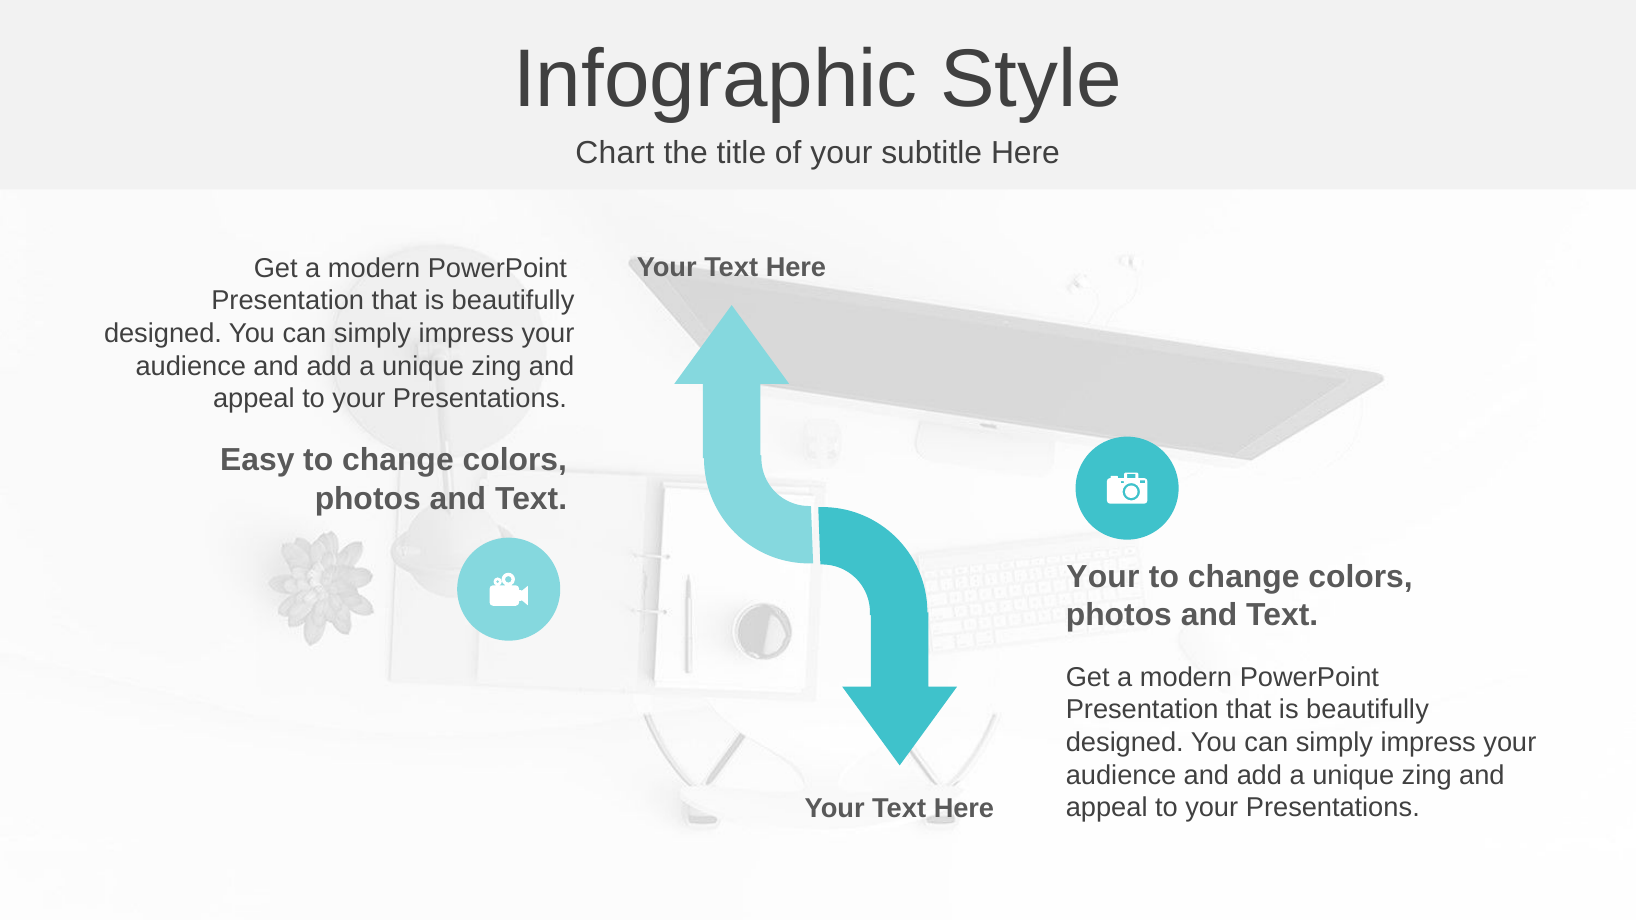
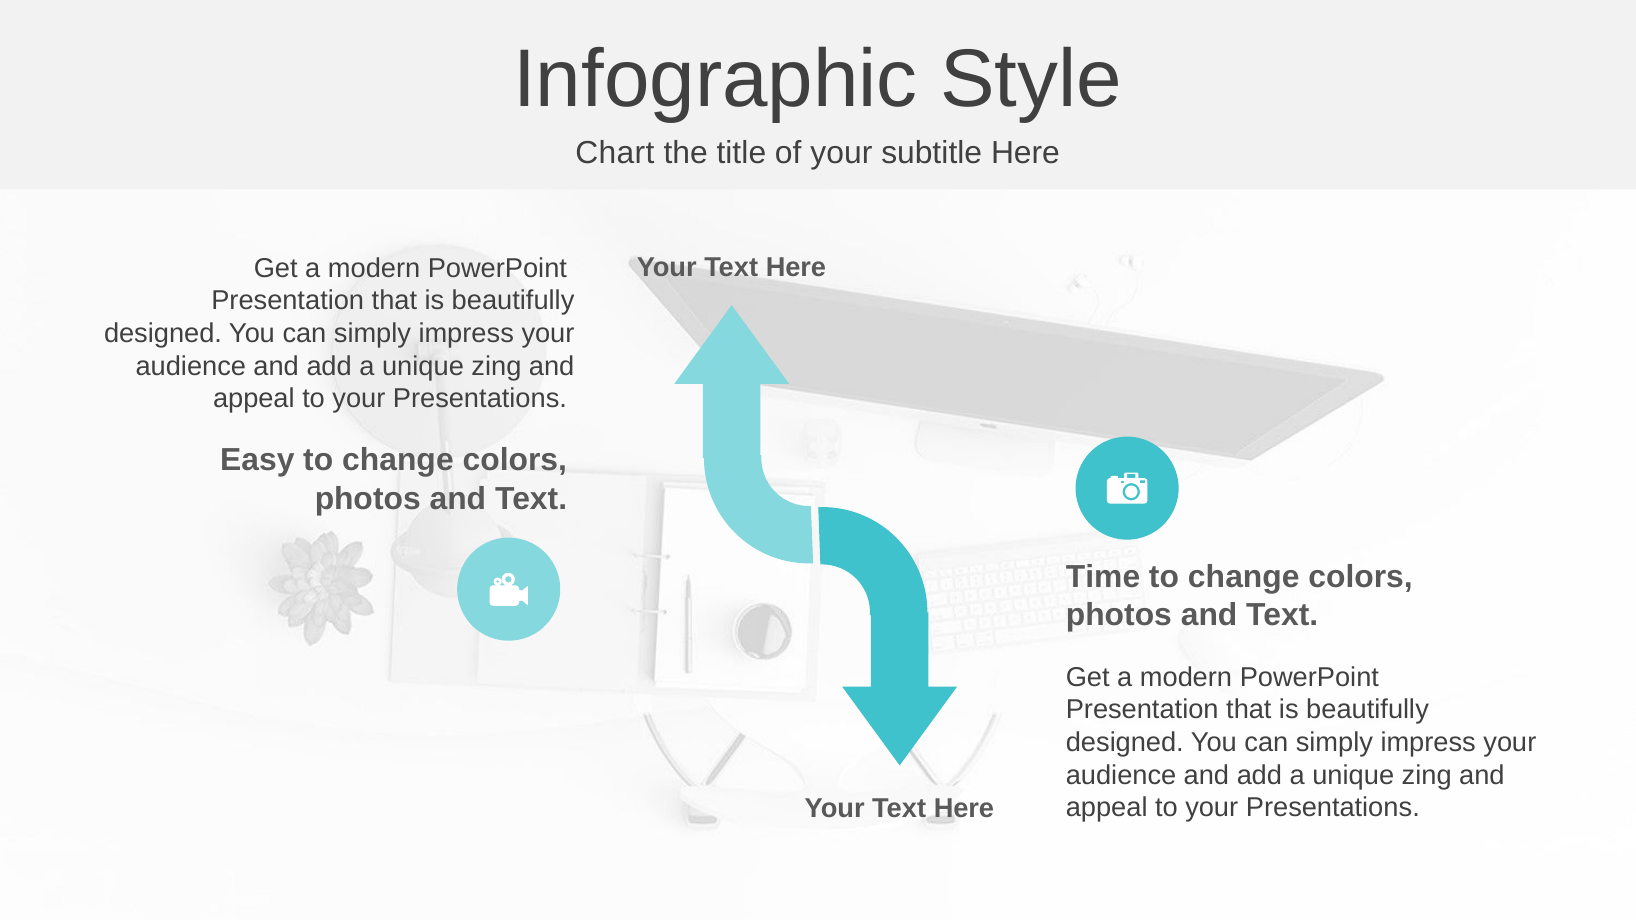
Your at (1103, 577): Your -> Time
